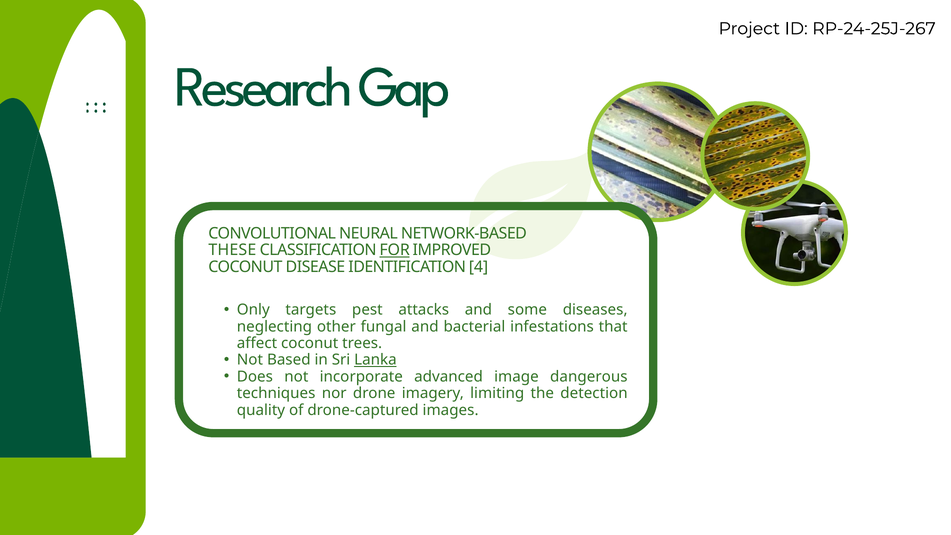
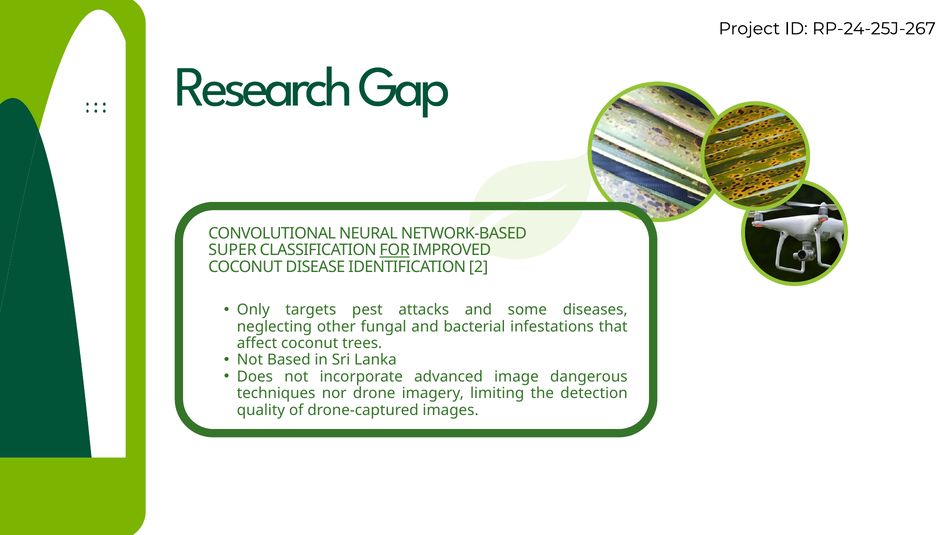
THESE: THESE -> SUPER
4: 4 -> 2
Lanka underline: present -> none
